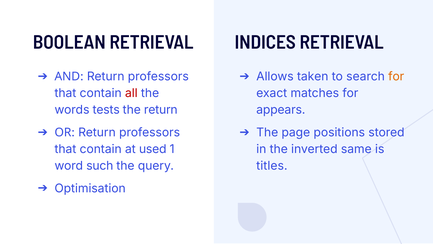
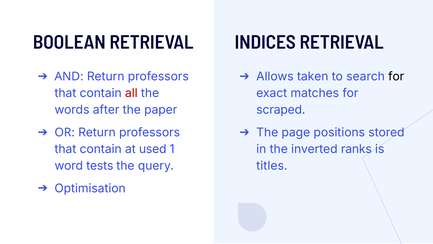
for at (396, 76) colour: orange -> black
tests: tests -> after
the return: return -> paper
appears: appears -> scraped
same: same -> ranks
such: such -> tests
